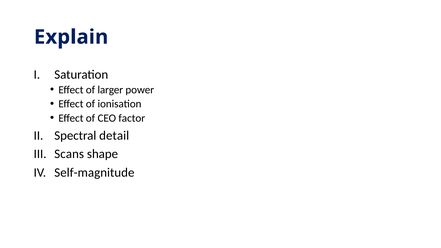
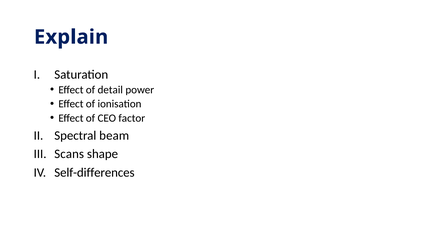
larger: larger -> detail
detail: detail -> beam
Self-magnitude: Self-magnitude -> Self-differences
